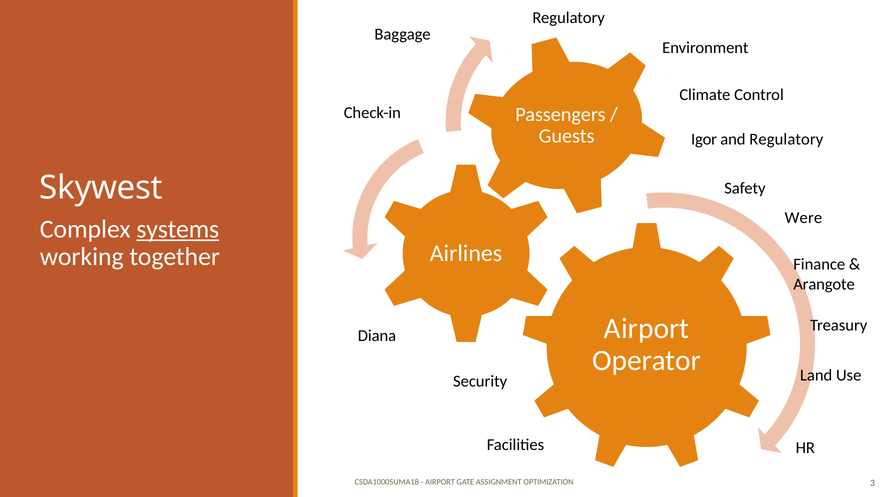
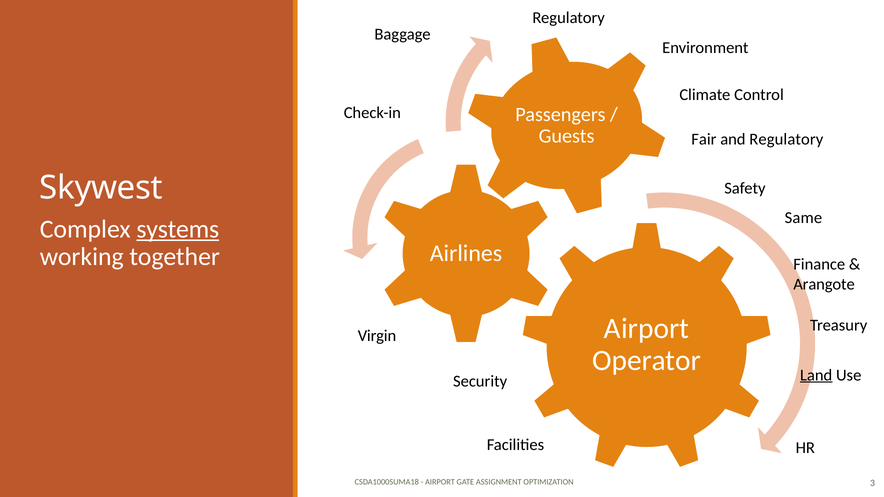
Igor: Igor -> Fair
Were: Were -> Same
Diana: Diana -> Virgin
Land underline: none -> present
